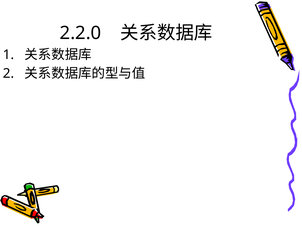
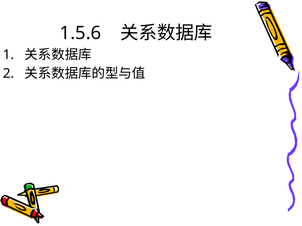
2.2.0: 2.2.0 -> 1.5.6
